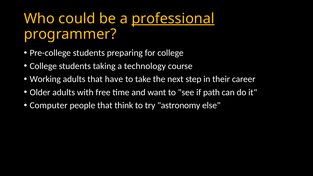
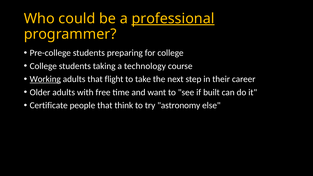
Working underline: none -> present
have: have -> flight
path: path -> built
Computer: Computer -> Certificate
